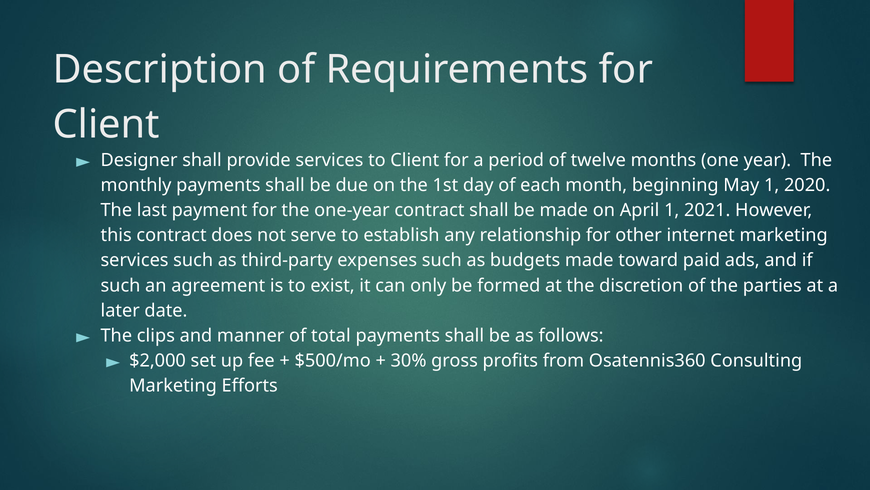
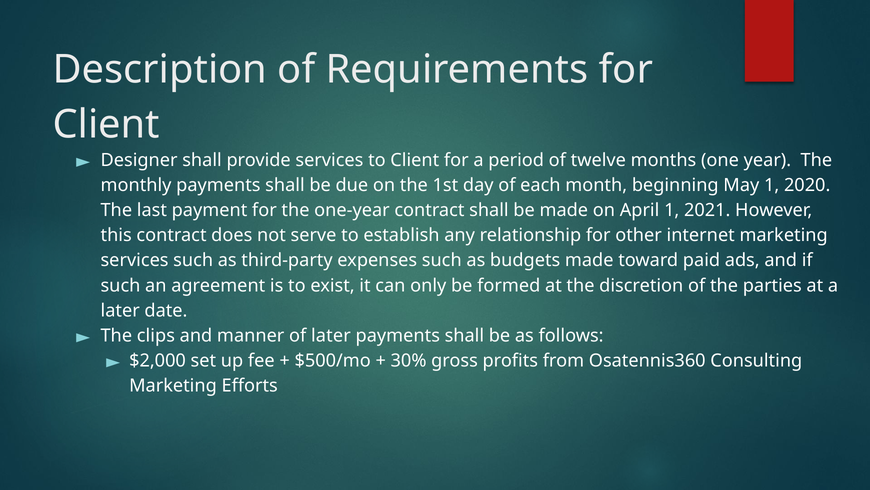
of total: total -> later
